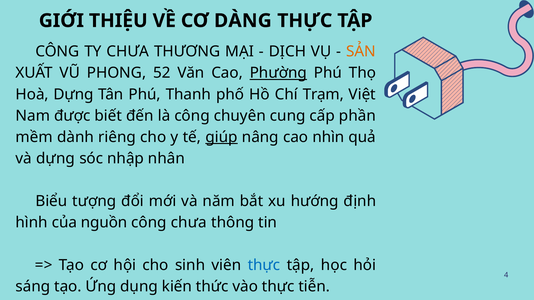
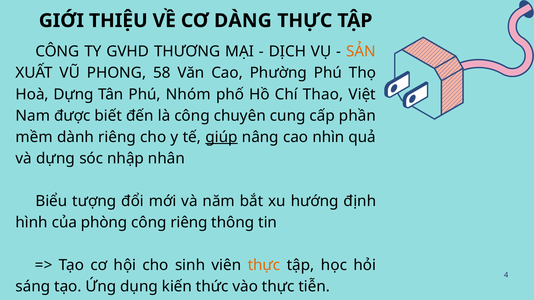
TY CHƯA: CHƯA -> GVHD
52: 52 -> 58
Phường underline: present -> none
Thanh: Thanh -> Nhóm
Trạm: Trạm -> Thao
nguồn: nguồn -> phòng
công chưa: chưa -> riêng
thực at (264, 265) colour: blue -> orange
